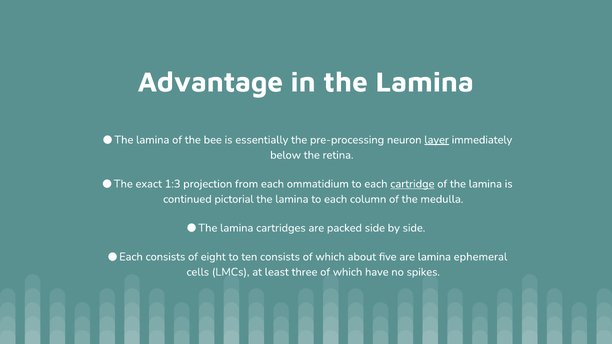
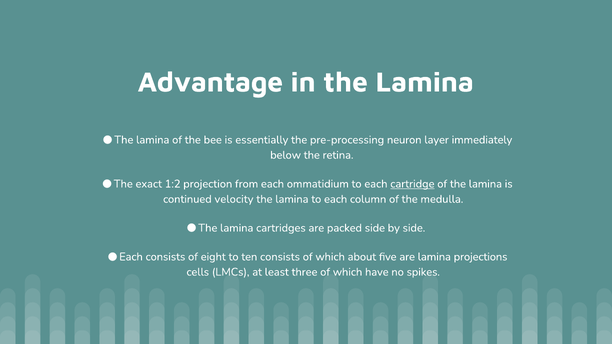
layer underline: present -> none
1:3: 1:3 -> 1:2
pictorial: pictorial -> velocity
ephemeral: ephemeral -> projections
